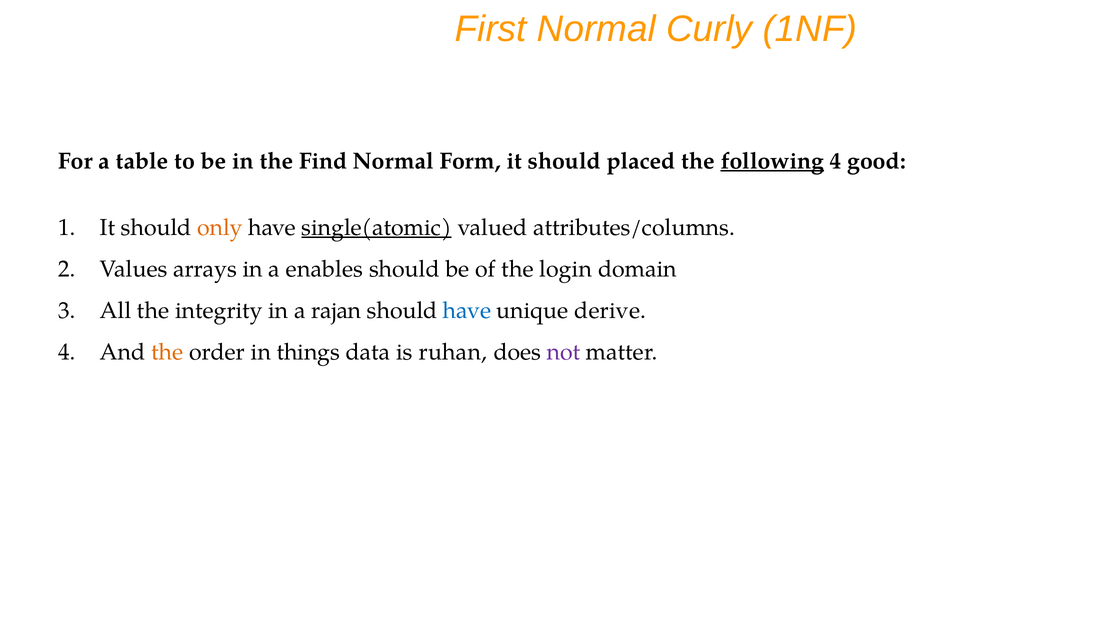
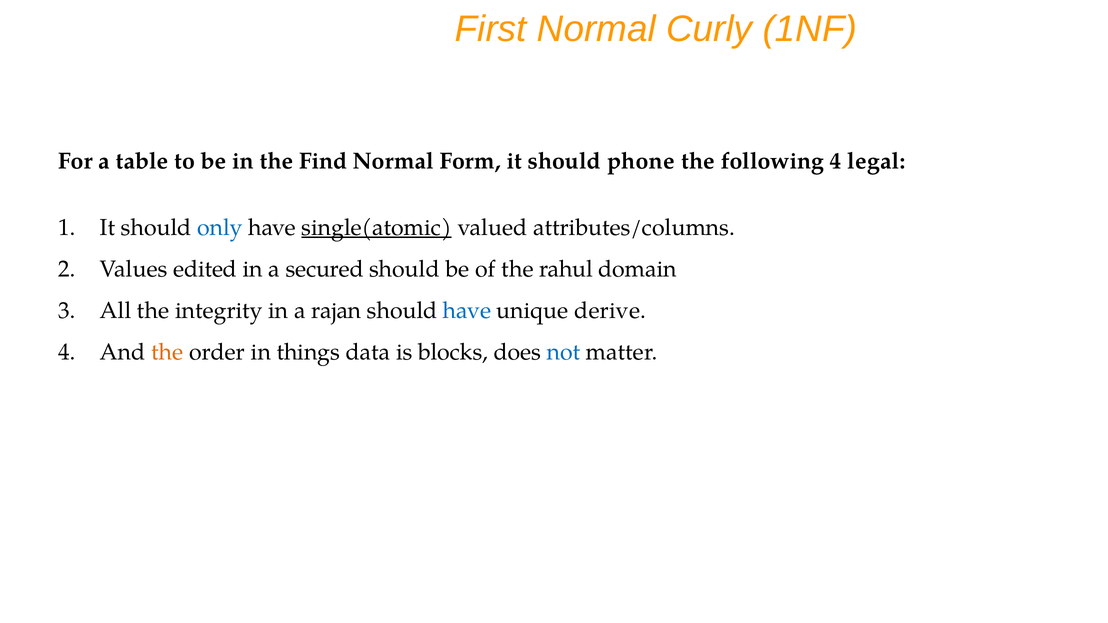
placed: placed -> phone
following underline: present -> none
good: good -> legal
only colour: orange -> blue
arrays: arrays -> edited
enables: enables -> secured
login: login -> rahul
ruhan: ruhan -> blocks
not colour: purple -> blue
